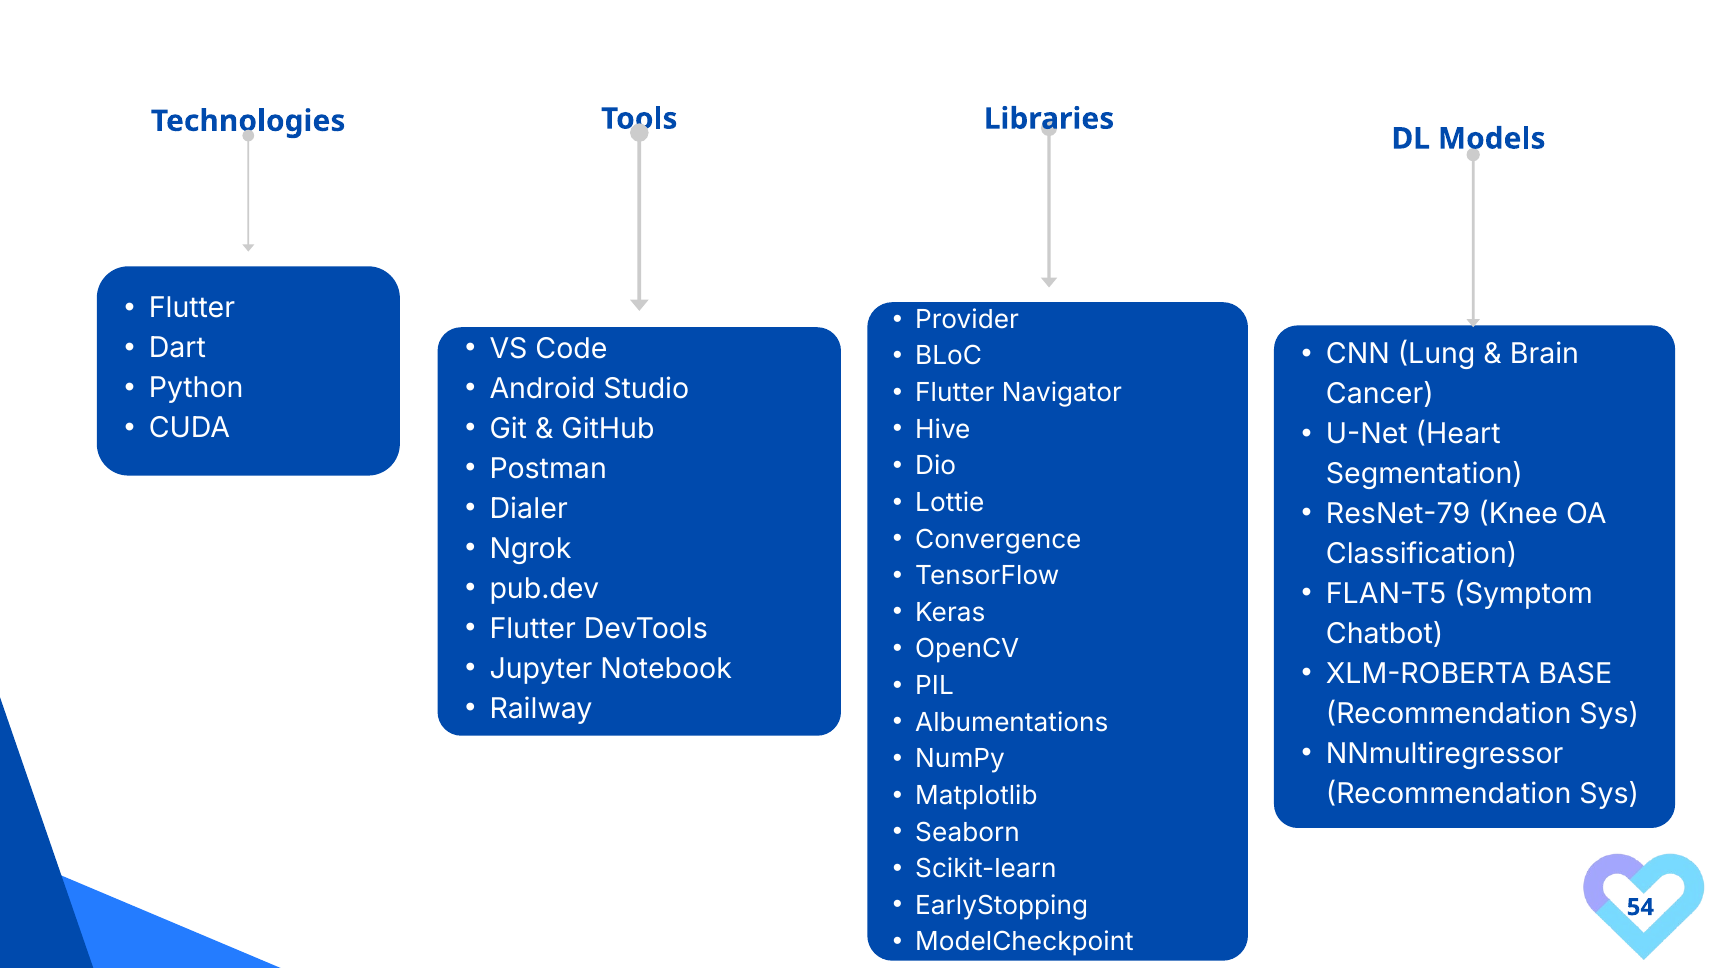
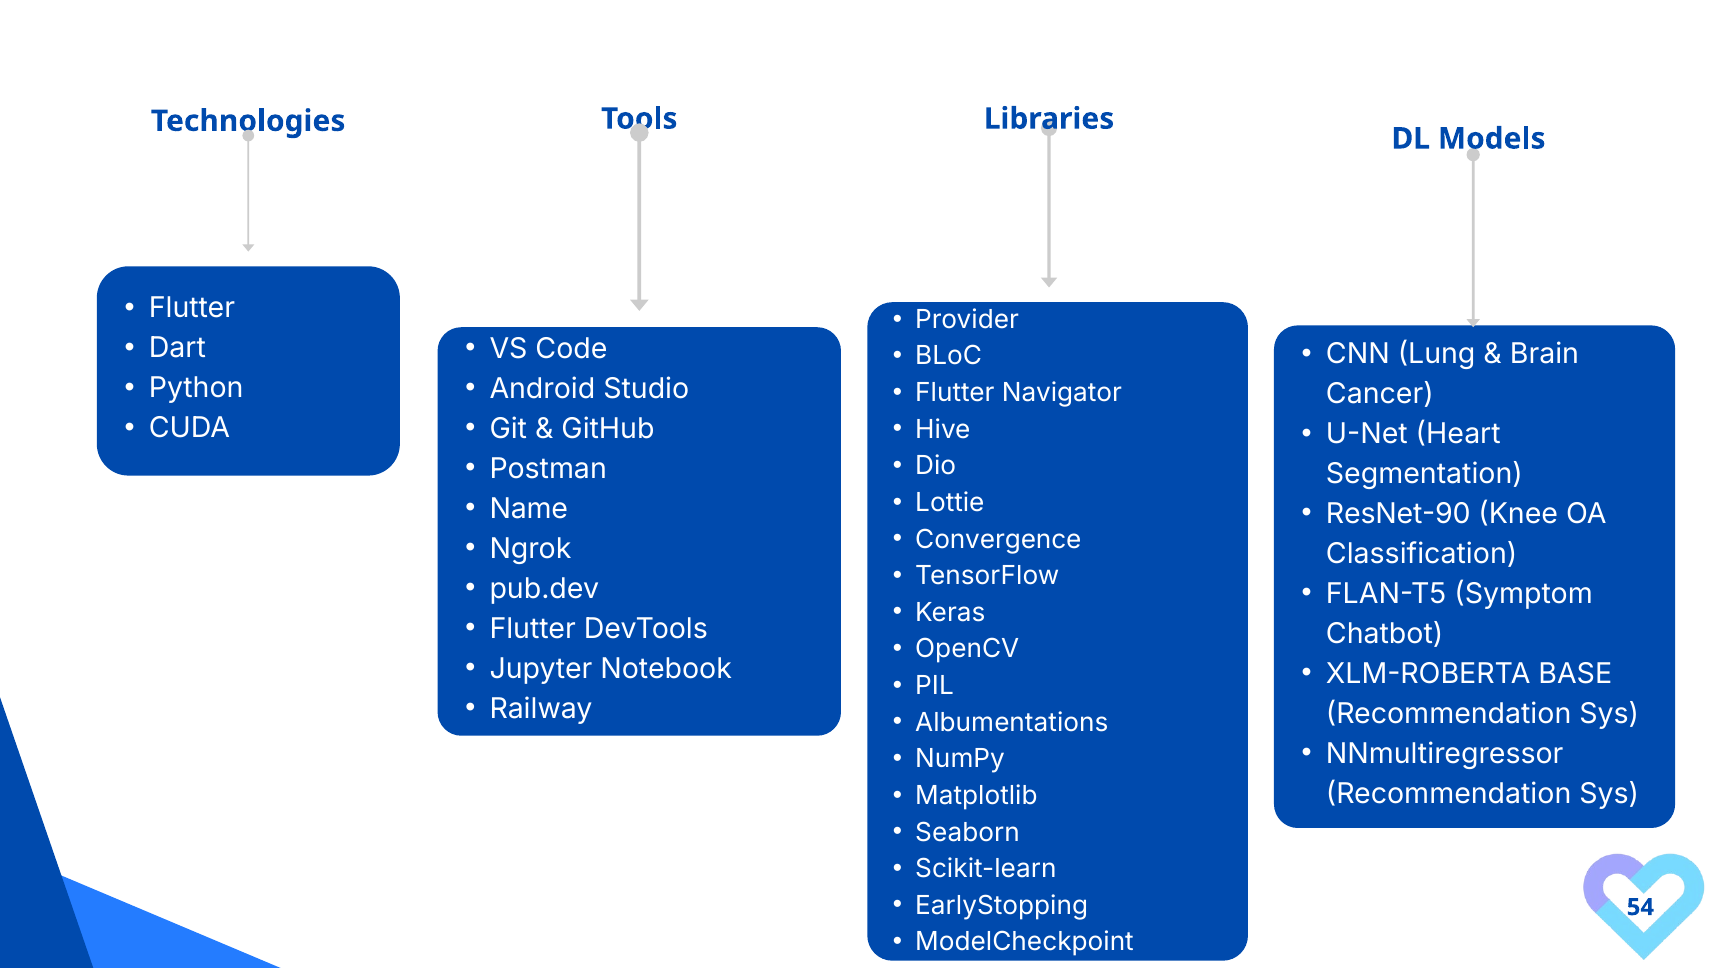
Dialer: Dialer -> Name
ResNet-79: ResNet-79 -> ResNet-90
